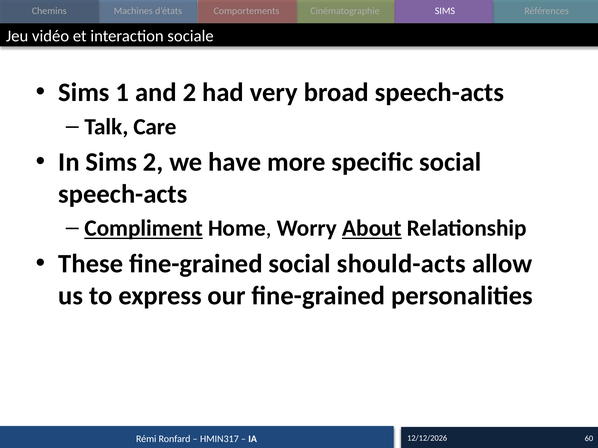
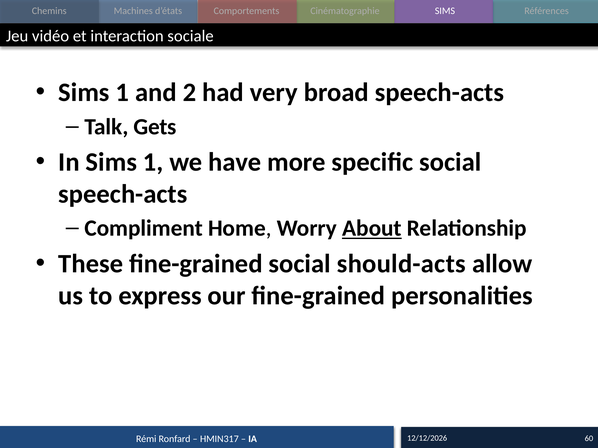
Care: Care -> Gets
In Sims 2: 2 -> 1
Compliment underline: present -> none
